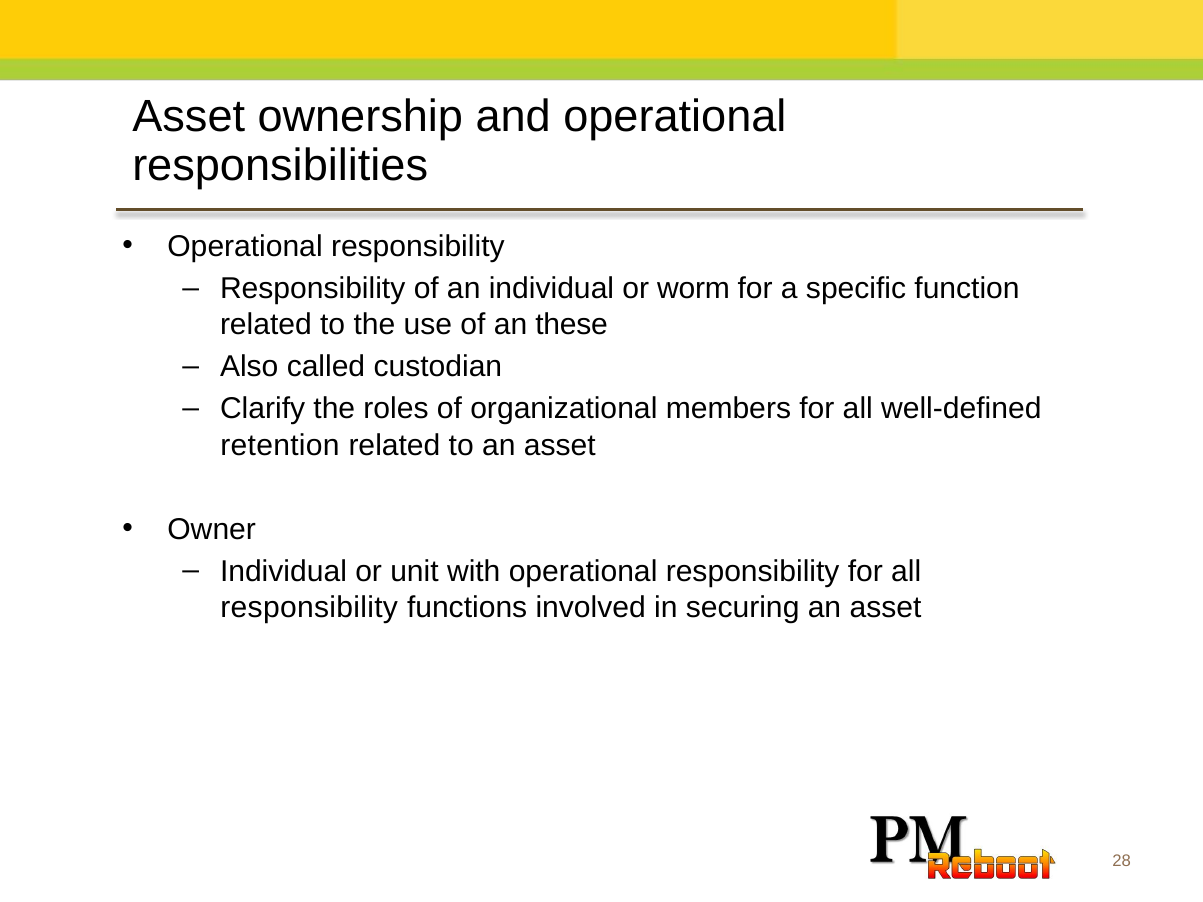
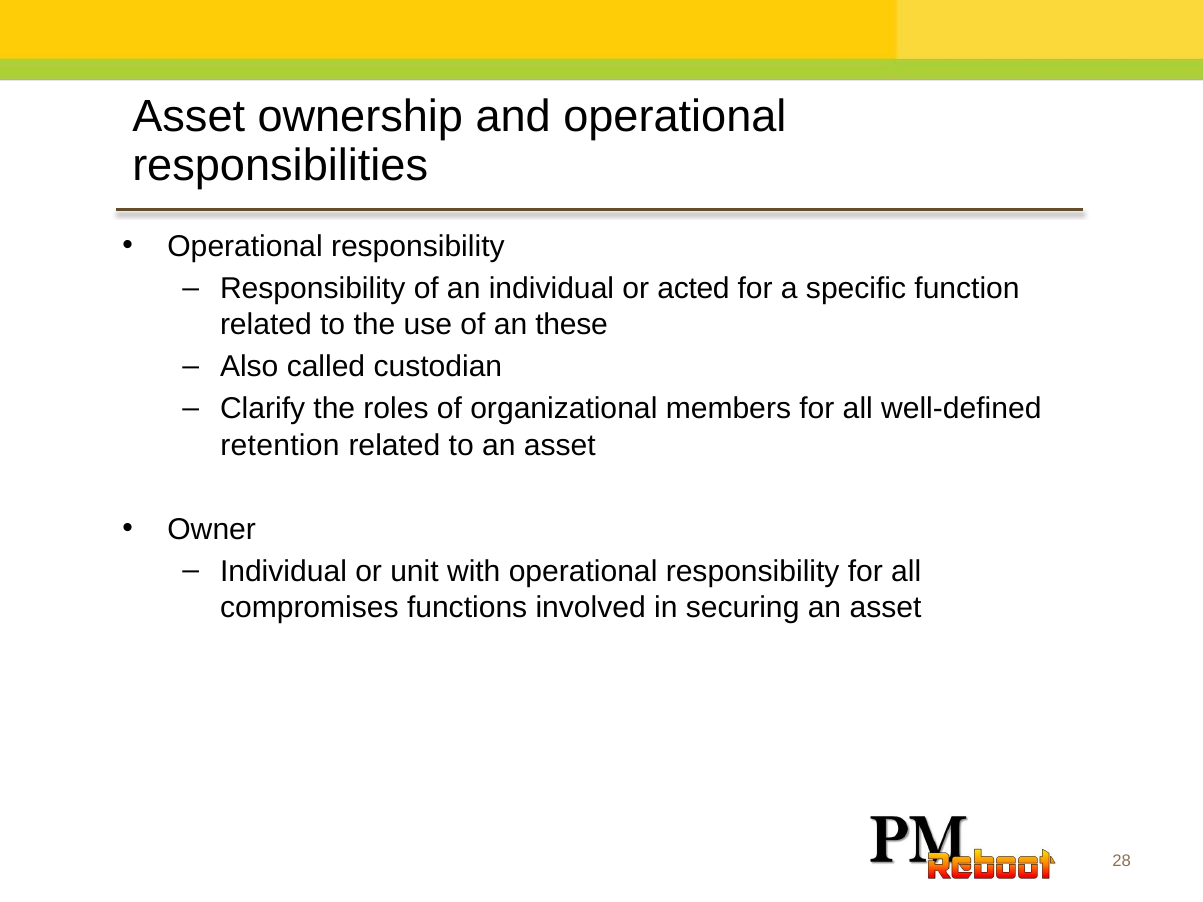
worm: worm -> acted
responsibility at (309, 608): responsibility -> compromises
